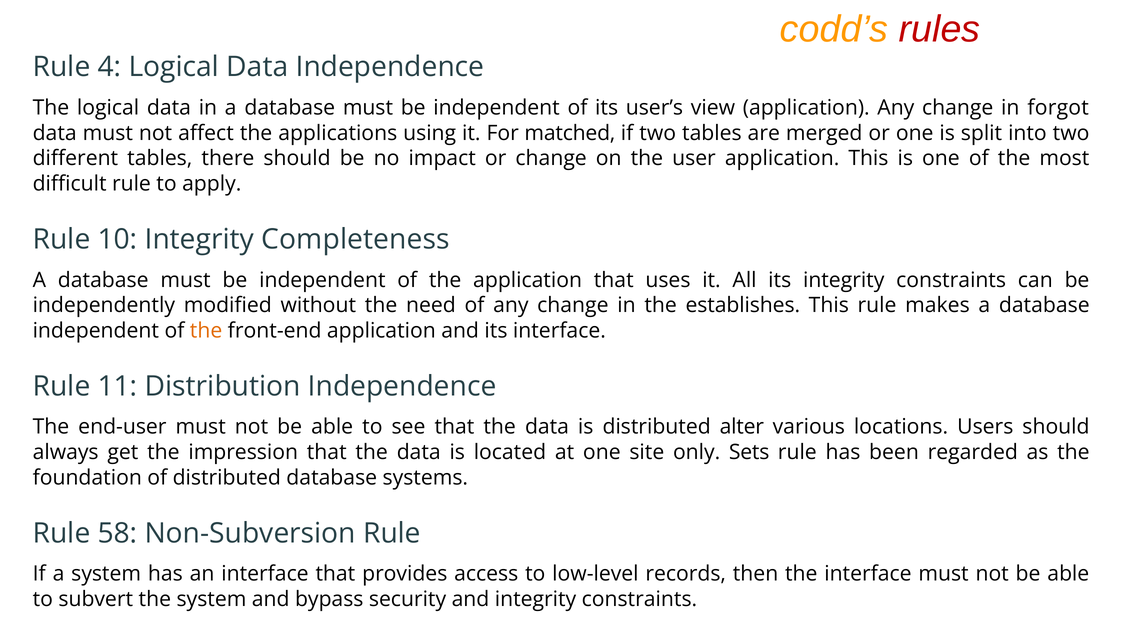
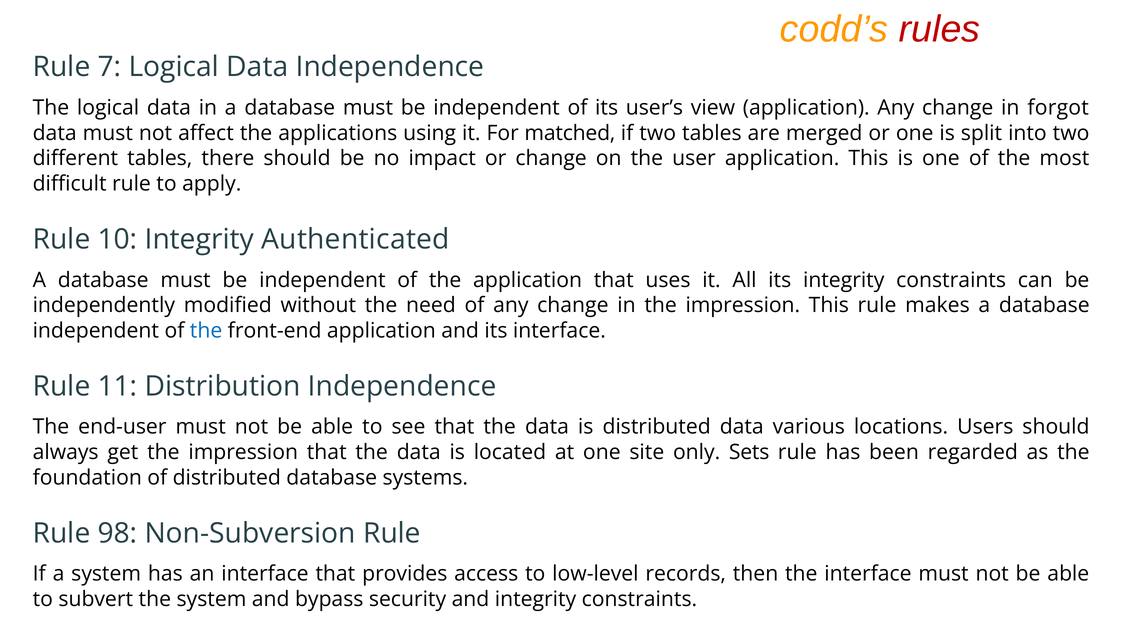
4: 4 -> 7
Completeness: Completeness -> Authenticated
in the establishes: establishes -> impression
the at (206, 331) colour: orange -> blue
distributed alter: alter -> data
58: 58 -> 98
